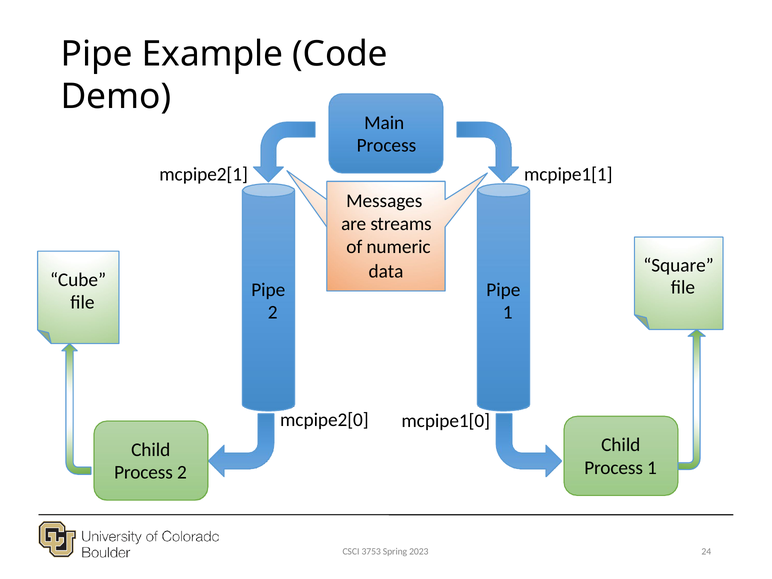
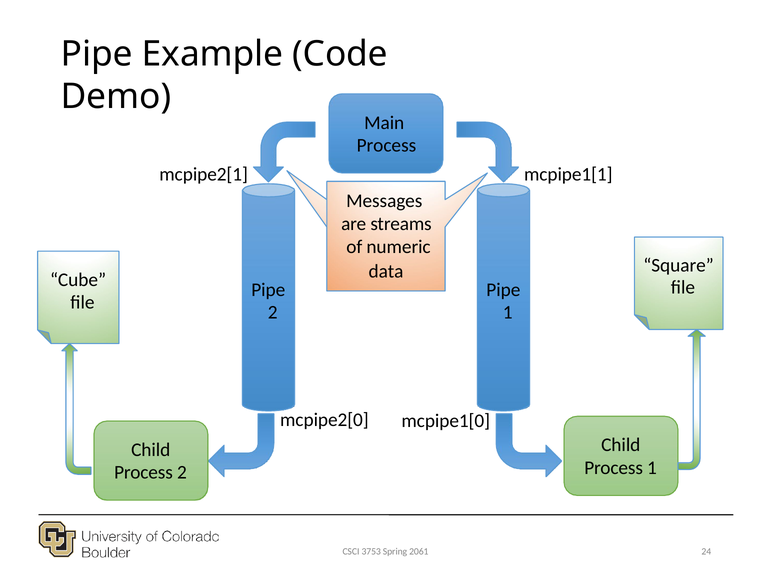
2023: 2023 -> 2061
